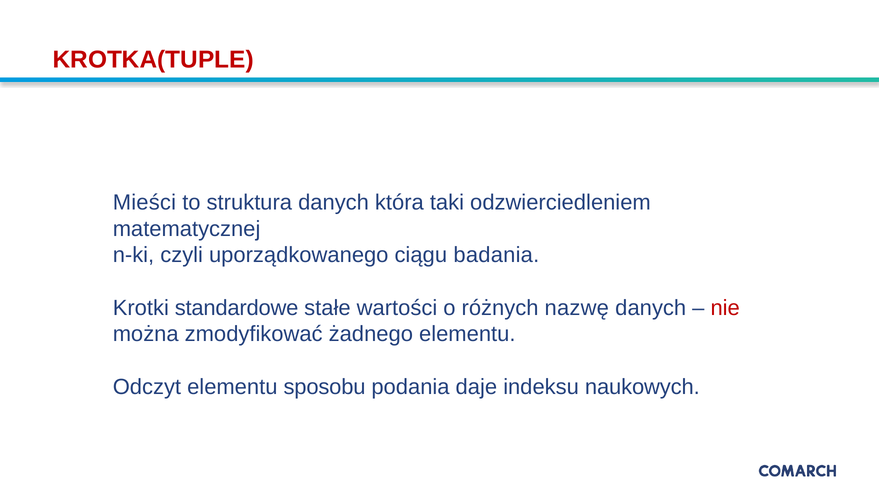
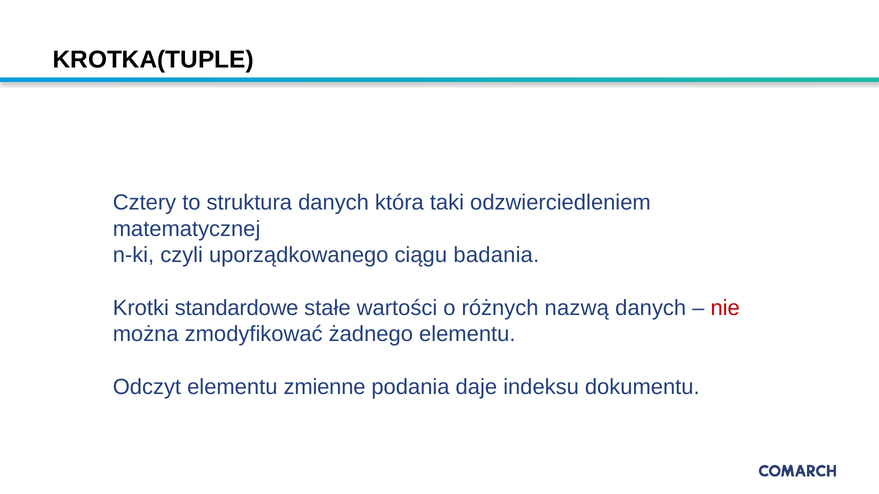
KROTKA(TUPLE colour: red -> black
Mieści: Mieści -> Cztery
nazwę: nazwę -> nazwą
sposobu: sposobu -> zmienne
naukowych: naukowych -> dokumentu
